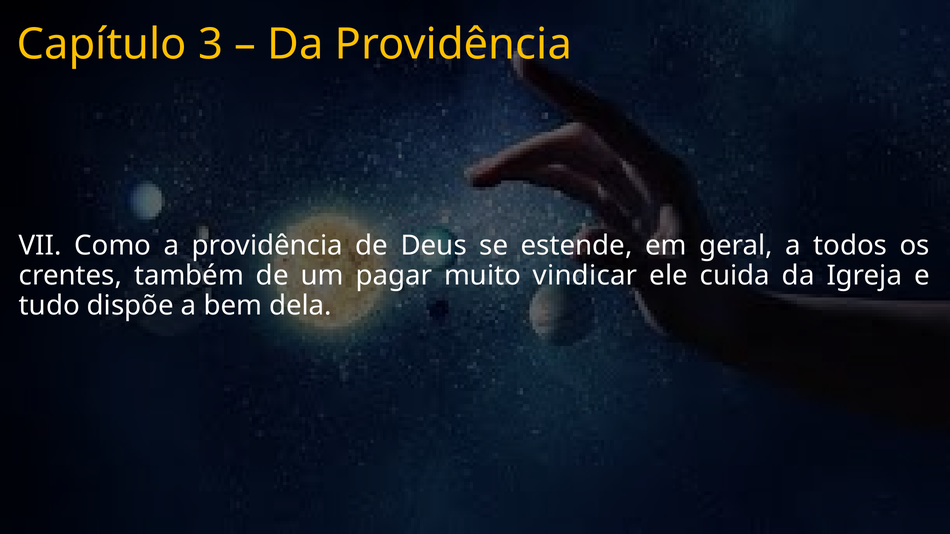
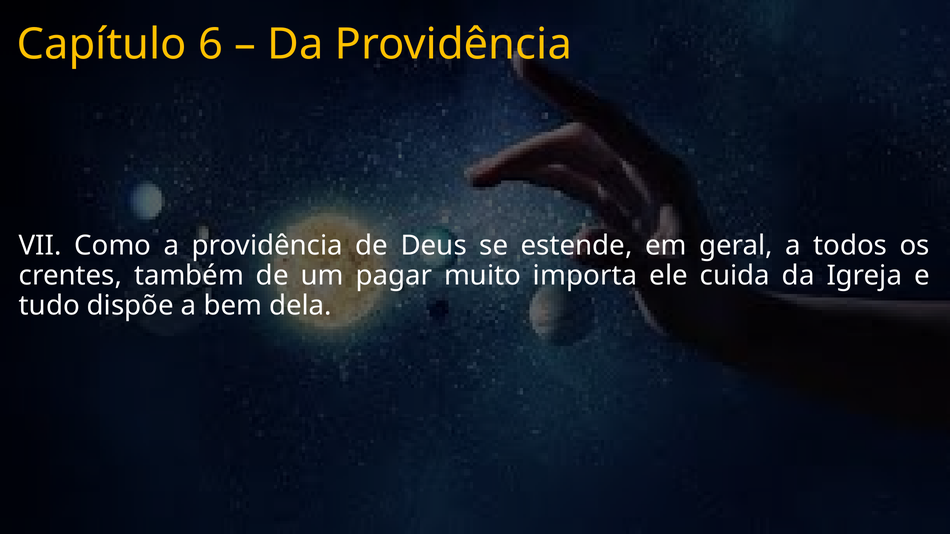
3: 3 -> 6
vindicar: vindicar -> importa
